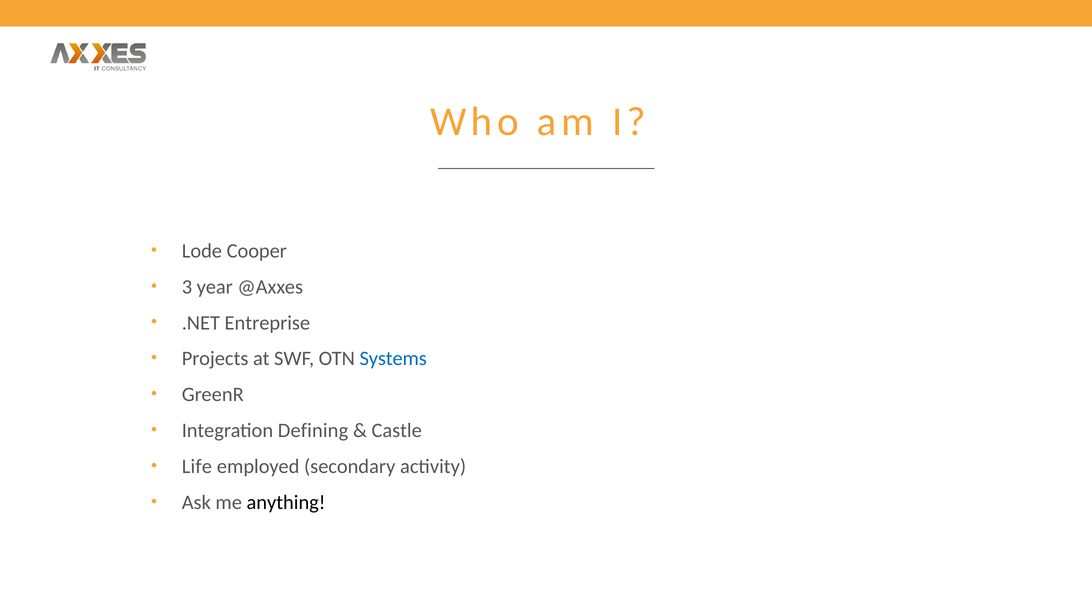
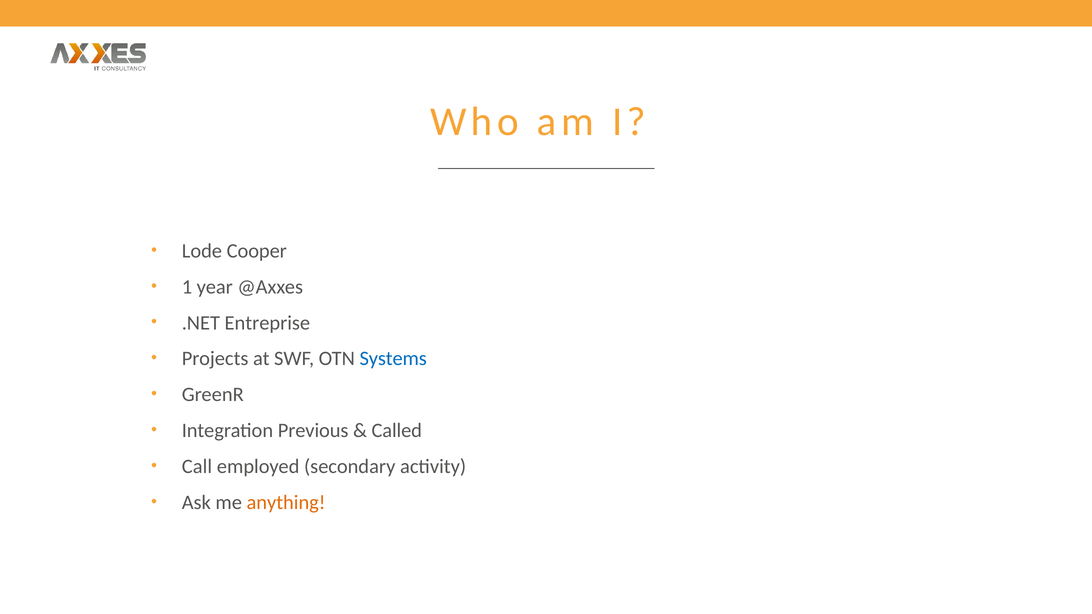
3: 3 -> 1
Defining: Defining -> Previous
Castle: Castle -> Called
Life: Life -> Call
anything colour: black -> orange
